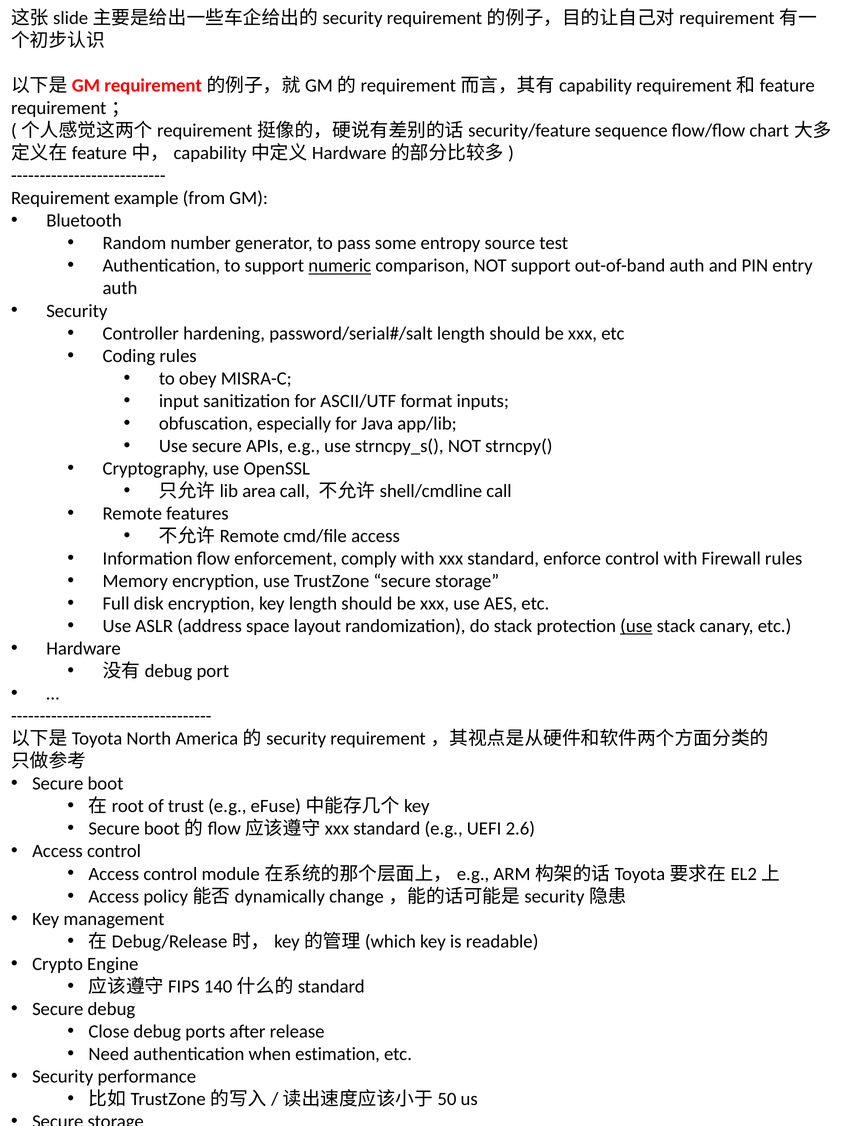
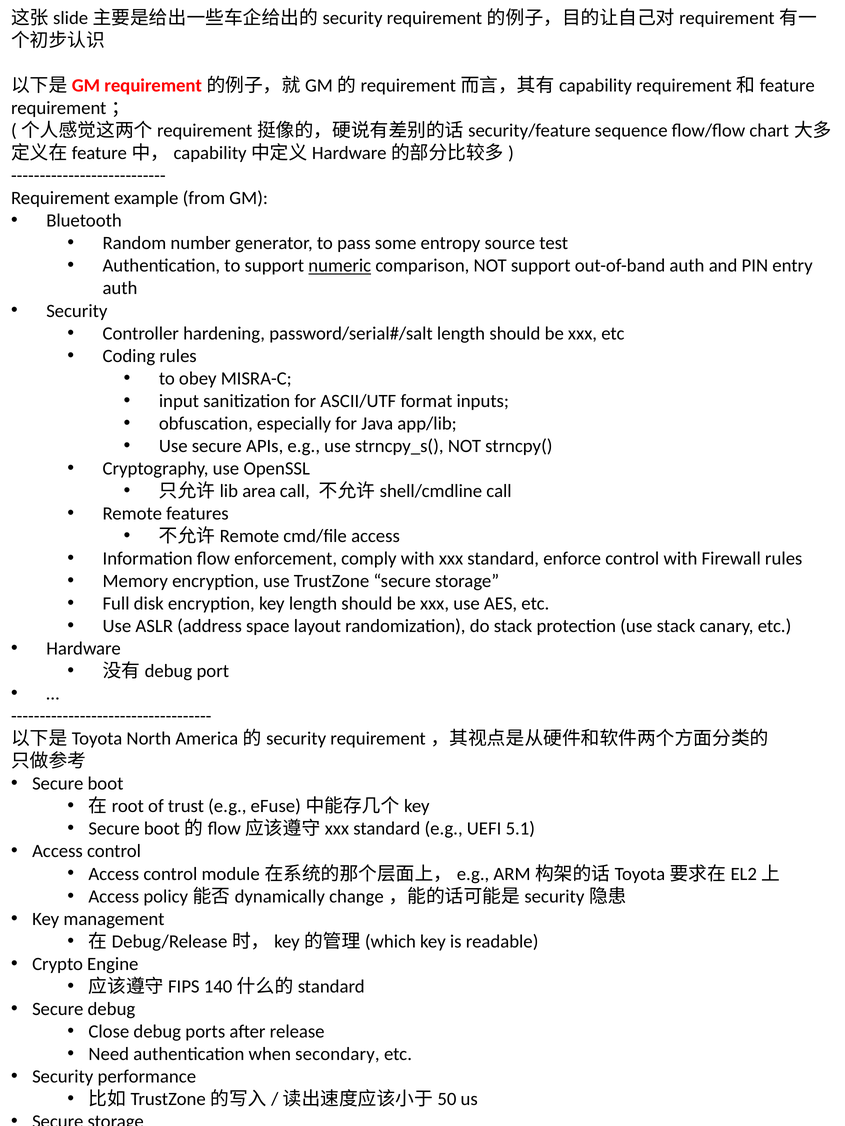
use at (636, 626) underline: present -> none
2.6: 2.6 -> 5.1
estimation: estimation -> secondary
